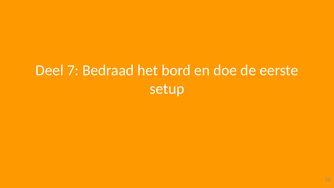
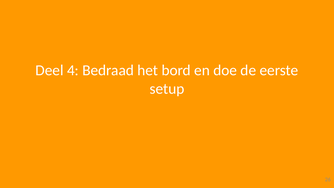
7: 7 -> 4
